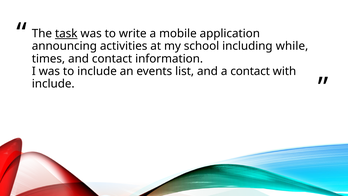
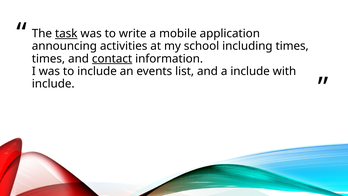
including while: while -> times
contact at (112, 59) underline: none -> present
a contact: contact -> include
